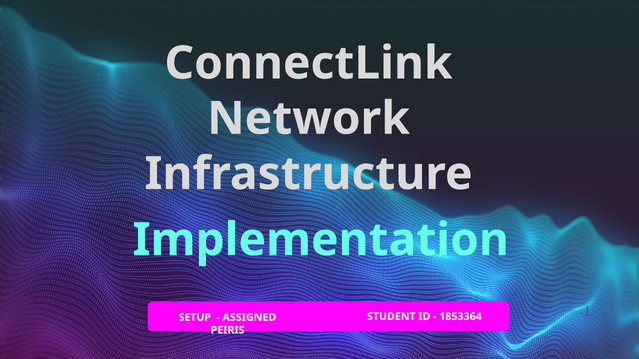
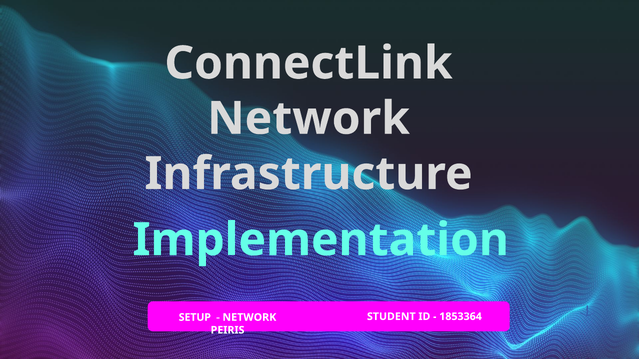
ASSIGNED at (249, 318): ASSIGNED -> NETWORK
